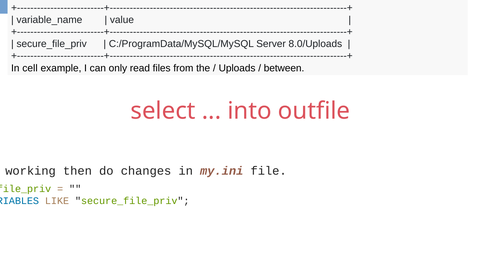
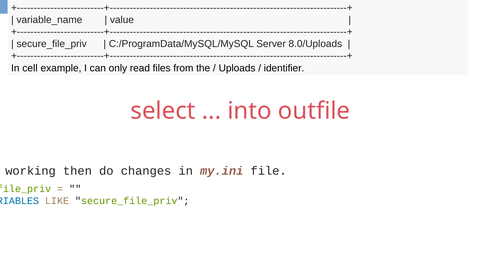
between: between -> identifier
